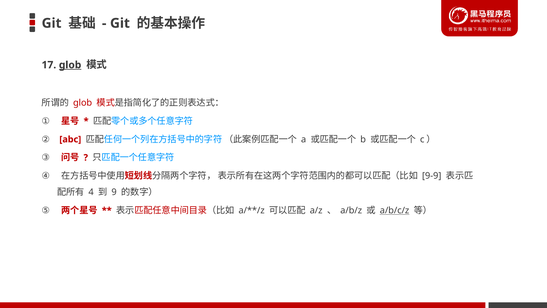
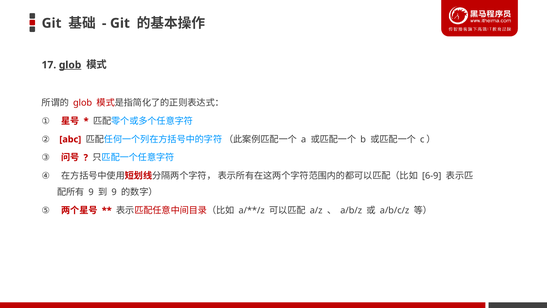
9-9: 9-9 -> 6-9
4 at (91, 192): 4 -> 9
a/b/c/z underline: present -> none
